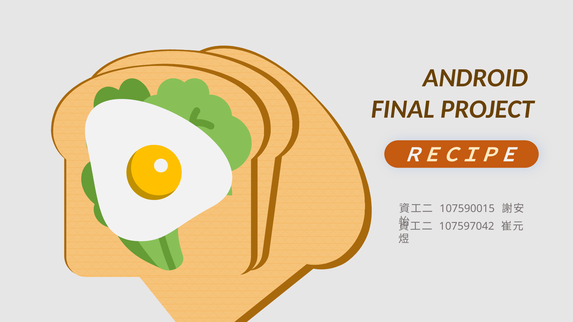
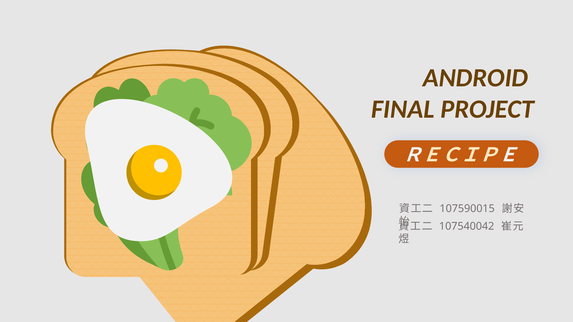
107597042: 107597042 -> 107540042
